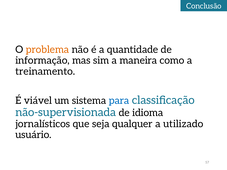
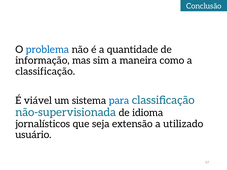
problema colour: orange -> blue
treinamento at (45, 71): treinamento -> classificação
qualquer: qualquer -> extensão
